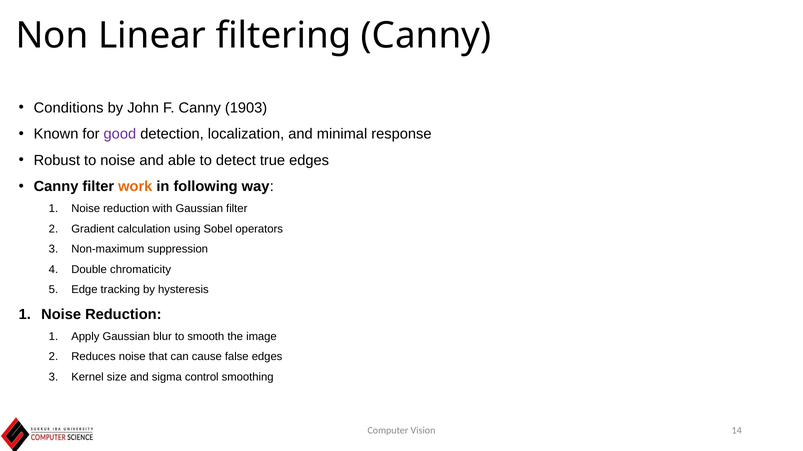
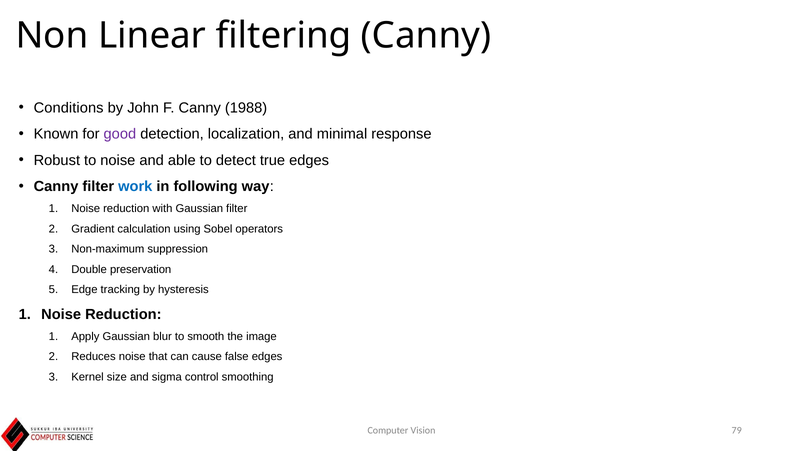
1903: 1903 -> 1988
work colour: orange -> blue
chromaticity: chromaticity -> preservation
14: 14 -> 79
